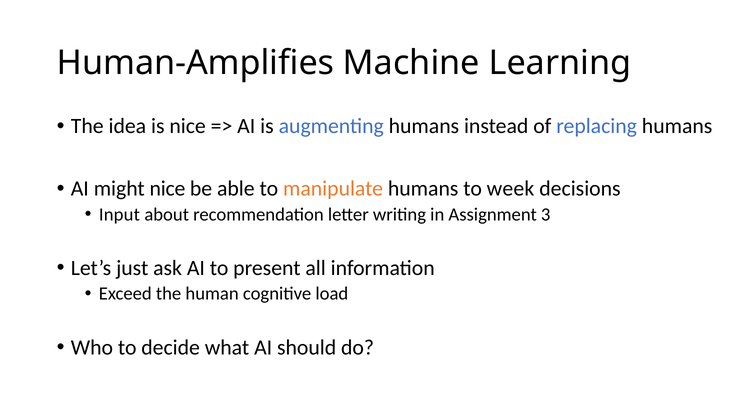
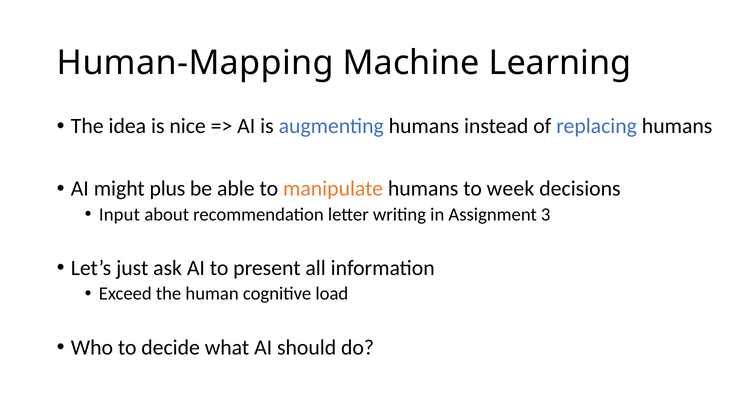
Human-Amplifies: Human-Amplifies -> Human-Mapping
might nice: nice -> plus
